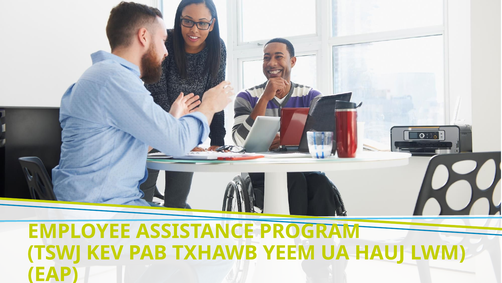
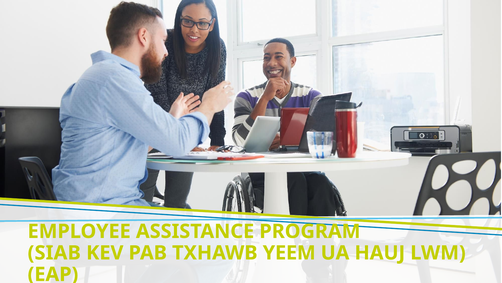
TSWJ: TSWJ -> SIAB
